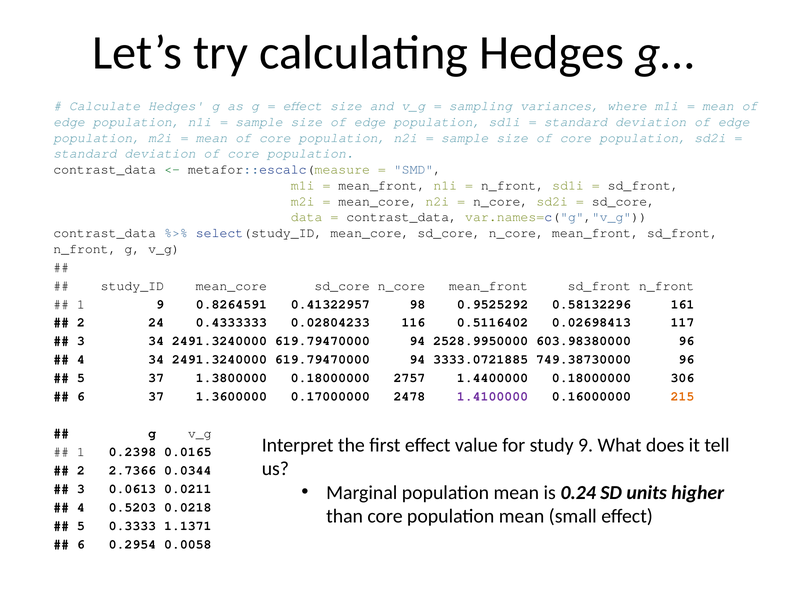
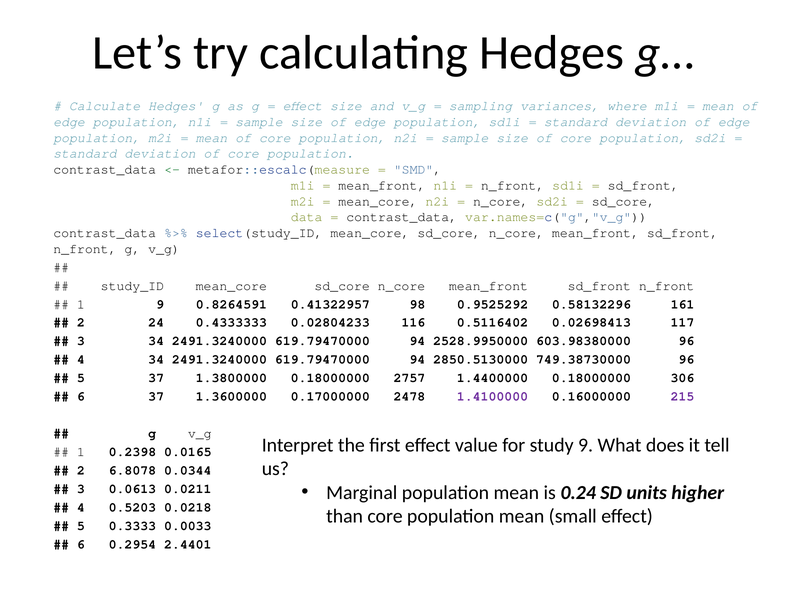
3333.0721885: 3333.0721885 -> 2850.5130000
215 colour: orange -> purple
2.7366: 2.7366 -> 6.8078
1.1371: 1.1371 -> 0.0033
0.0058: 0.0058 -> 2.4401
